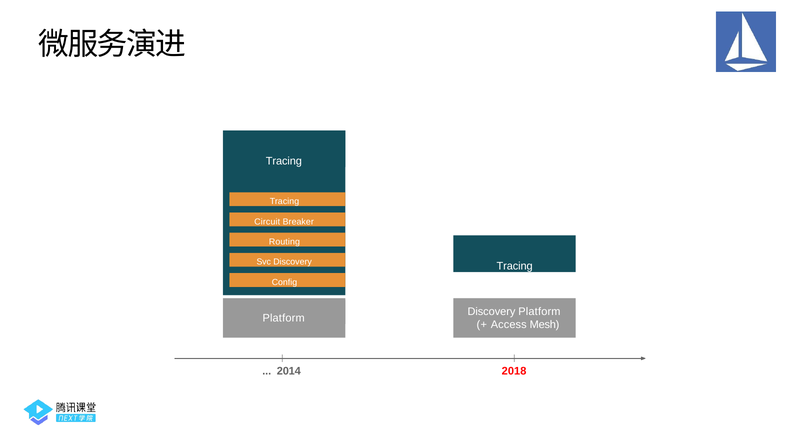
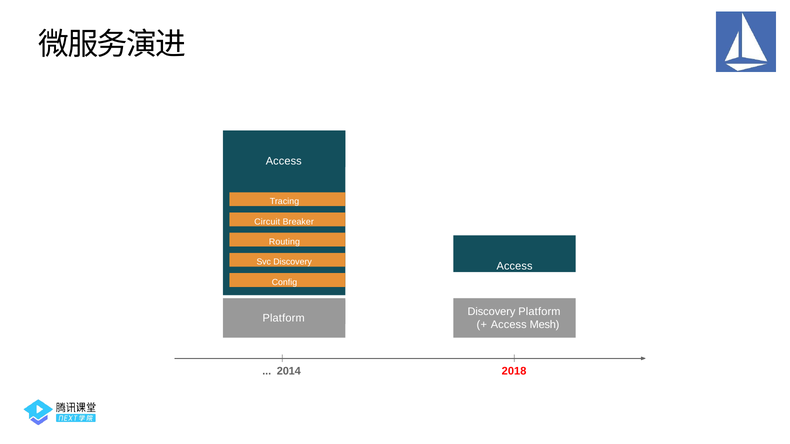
Tracing at (284, 161): Tracing -> Access
Tracing at (515, 266): Tracing -> Access
